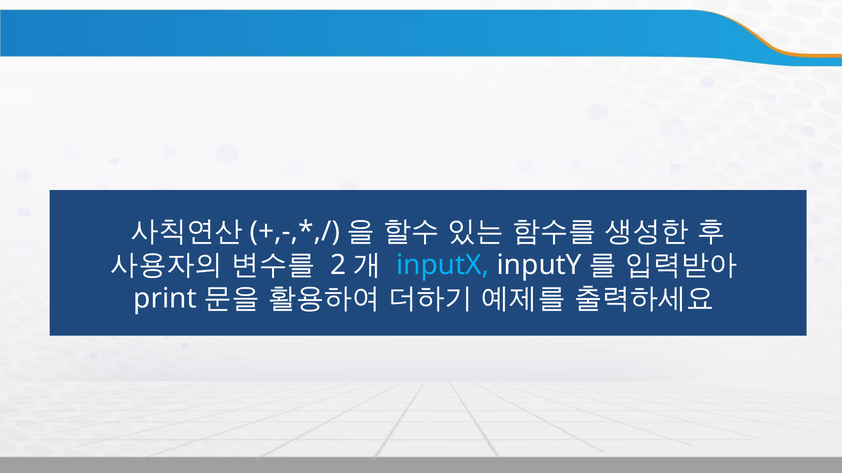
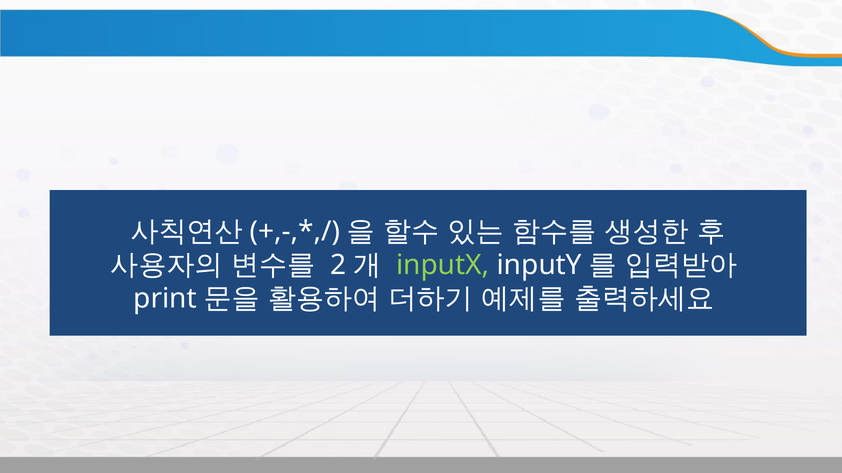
inputX colour: light blue -> light green
